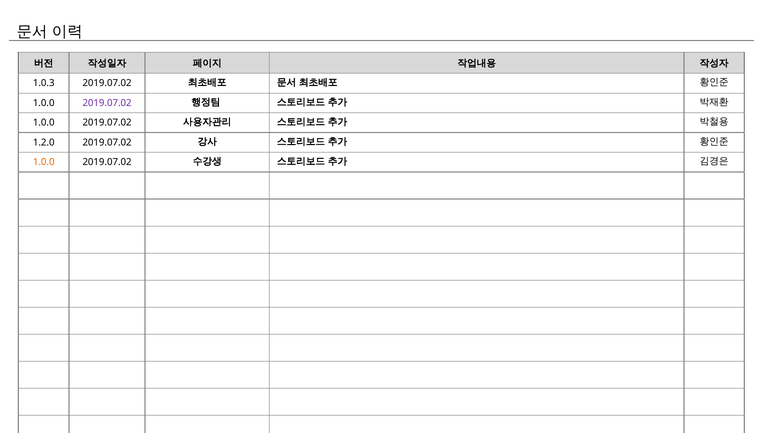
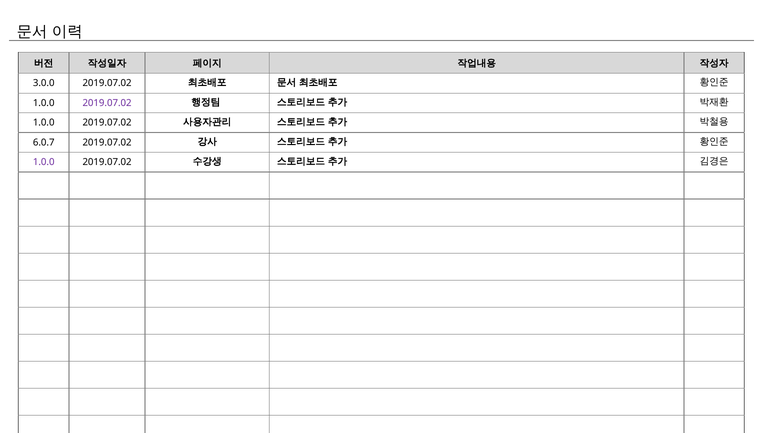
1.0.3: 1.0.3 -> 3.0.0
1.2.0: 1.2.0 -> 6.0.7
1.0.0 at (44, 162) colour: orange -> purple
